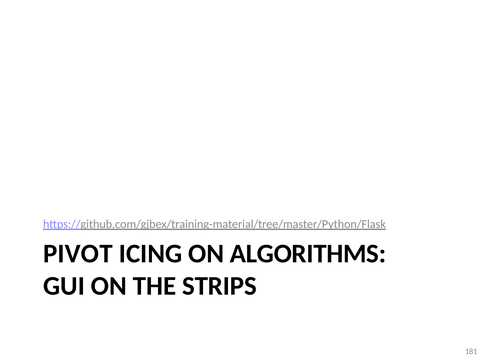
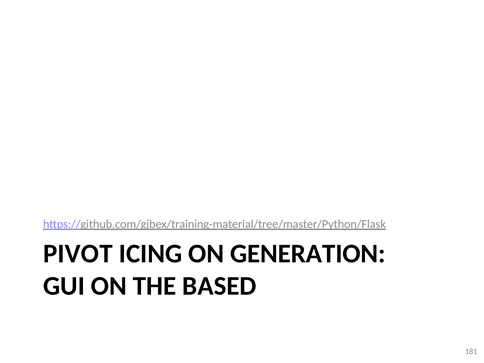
ALGORITHMS: ALGORITHMS -> GENERATION
STRIPS: STRIPS -> BASED
